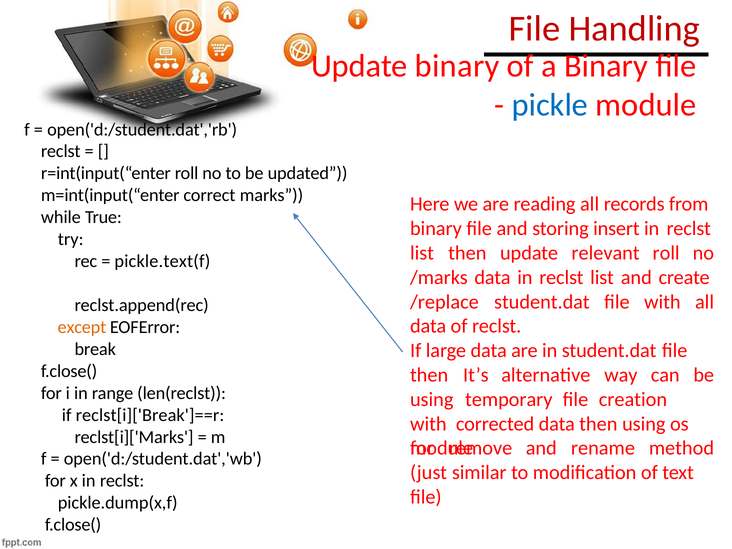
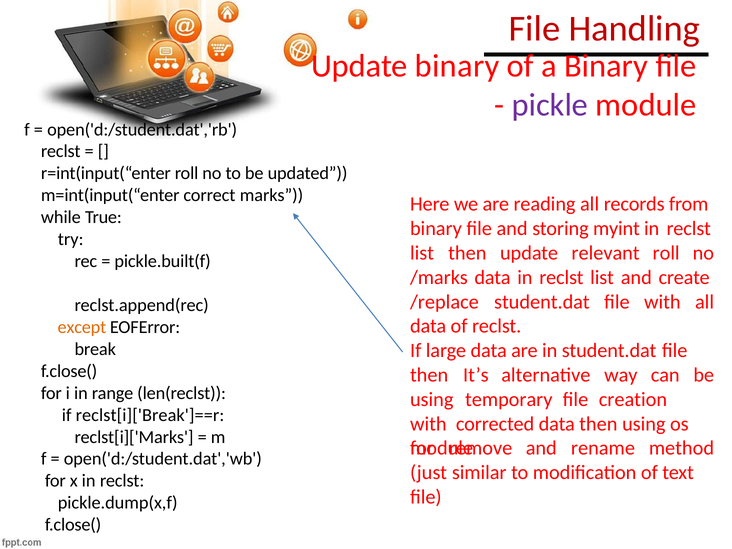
pickle colour: blue -> purple
insert: insert -> myint
pickle.text(f: pickle.text(f -> pickle.built(f
